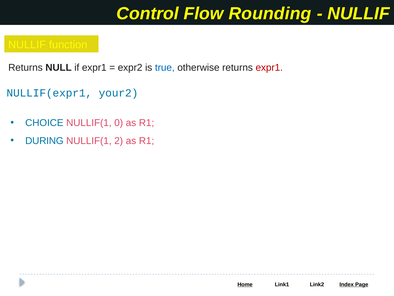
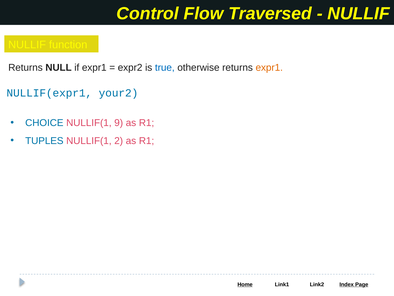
Rounding: Rounding -> Traversed
expr1 at (269, 68) colour: red -> orange
0: 0 -> 9
DURING: DURING -> TUPLES
